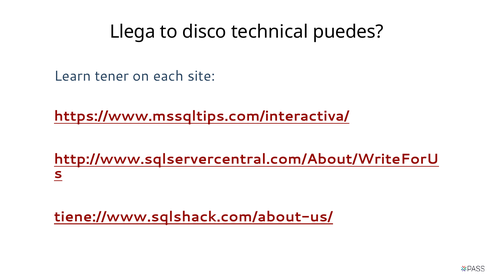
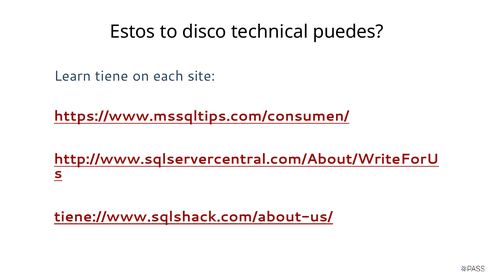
Llega: Llega -> Estos
tener: tener -> tiene
https://www.mssqltips.com/interactiva/: https://www.mssqltips.com/interactiva/ -> https://www.mssqltips.com/consumen/
